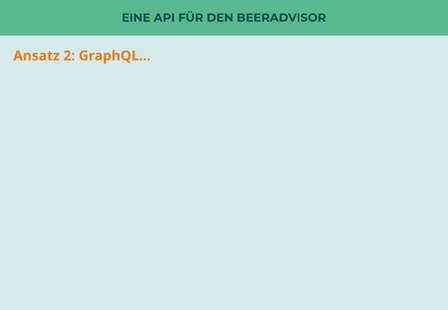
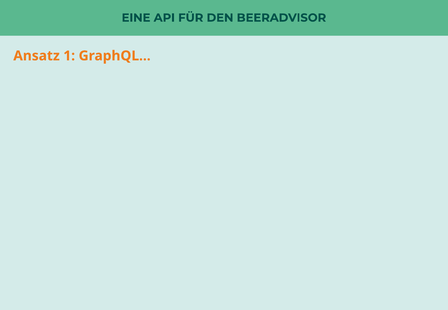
2: 2 -> 1
